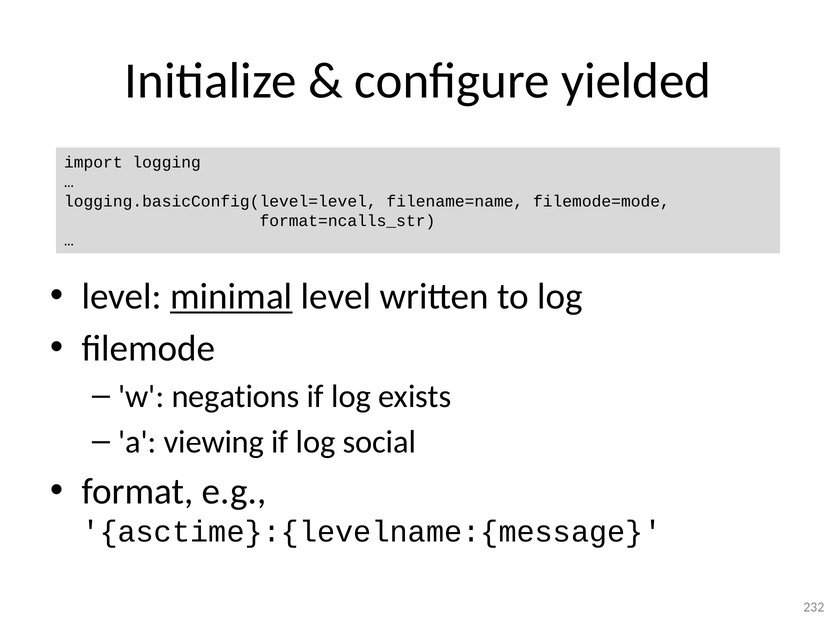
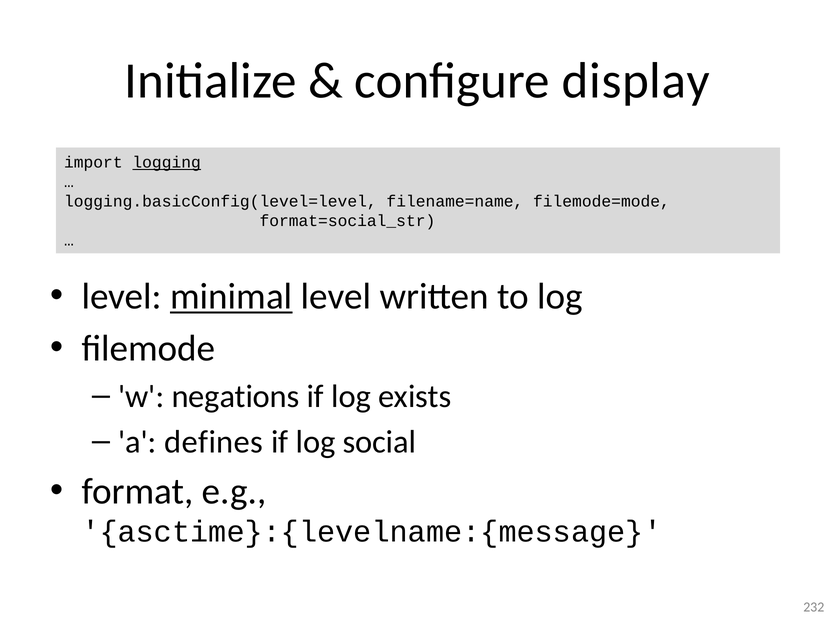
yielded: yielded -> display
logging underline: none -> present
format=ncalls_str: format=ncalls_str -> format=social_str
viewing: viewing -> defines
